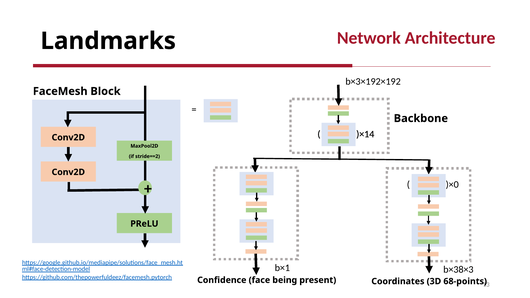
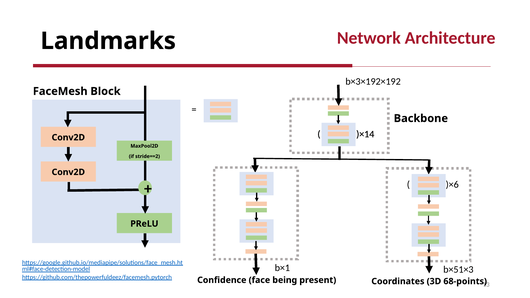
)×0: )×0 -> )×6
b×38×3: b×38×3 -> b×51×3
